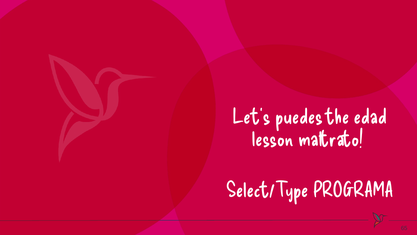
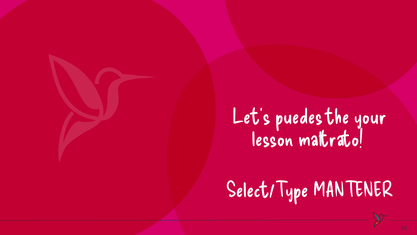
edad: edad -> your
PROGRAMA: PROGRAMA -> MANTENER
